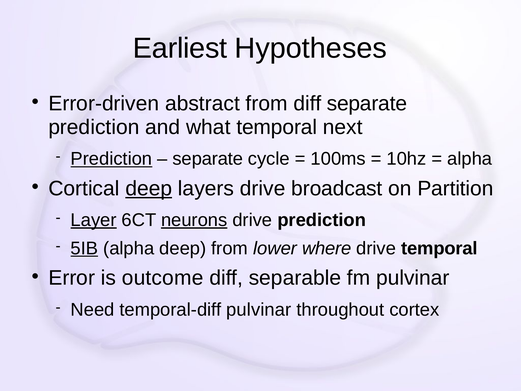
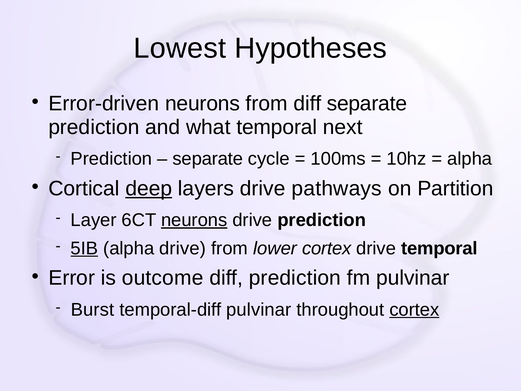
Earliest: Earliest -> Lowest
Error-driven abstract: abstract -> neurons
Prediction at (111, 159) underline: present -> none
broadcast: broadcast -> pathways
Layer underline: present -> none
alpha deep: deep -> drive
lower where: where -> cortex
diff separable: separable -> prediction
Need: Need -> Burst
cortex at (414, 310) underline: none -> present
